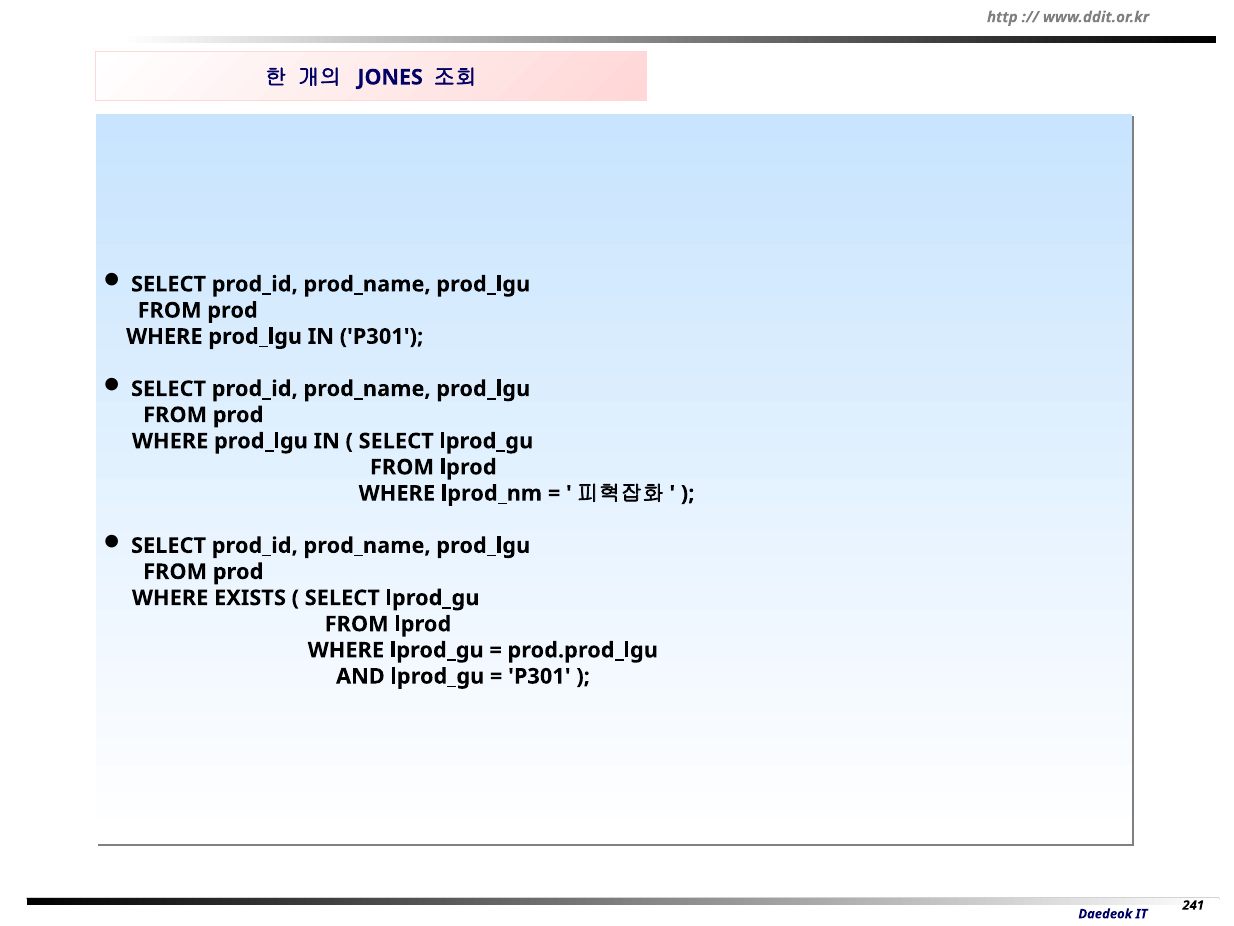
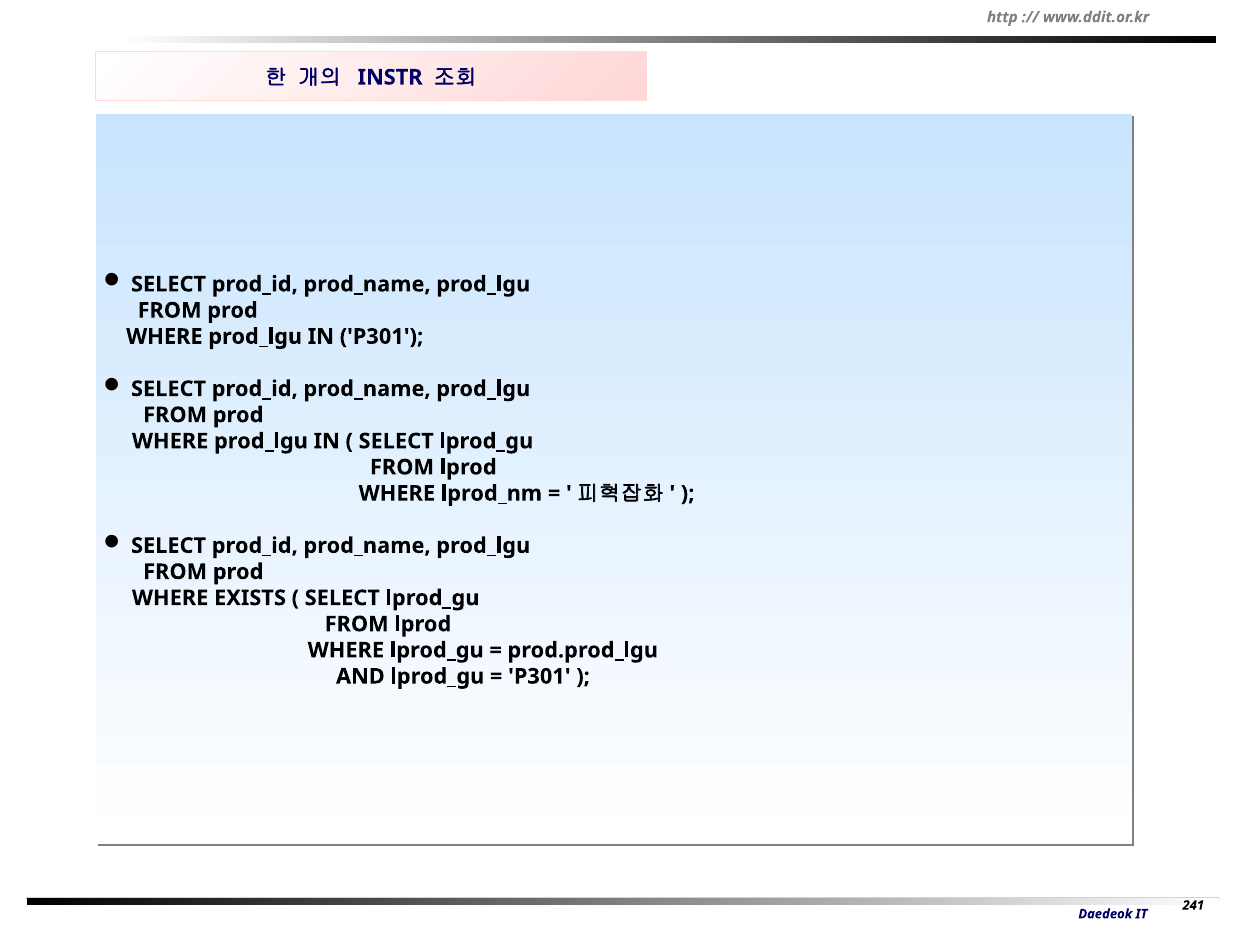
JONES: JONES -> INSTR
